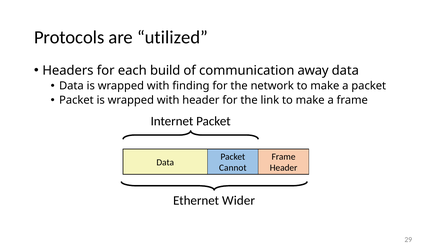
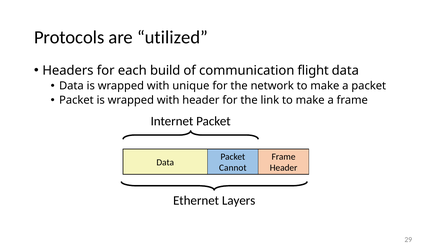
away: away -> flight
finding: finding -> unique
Wider: Wider -> Layers
